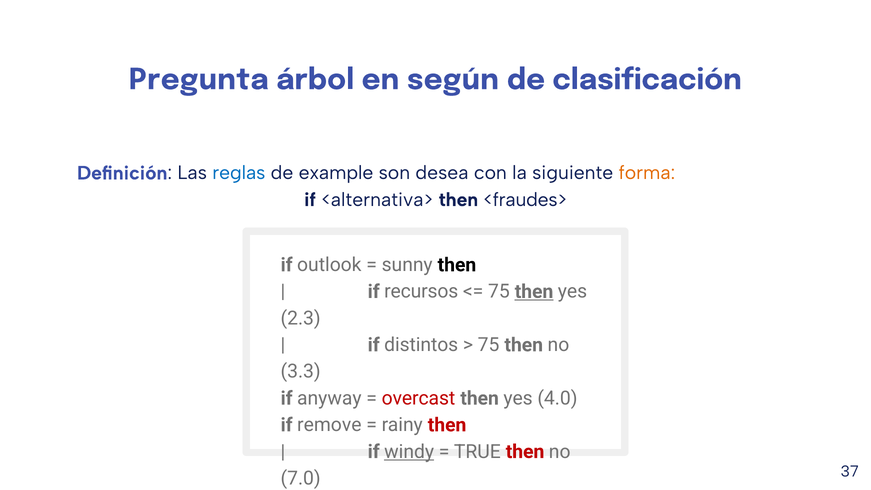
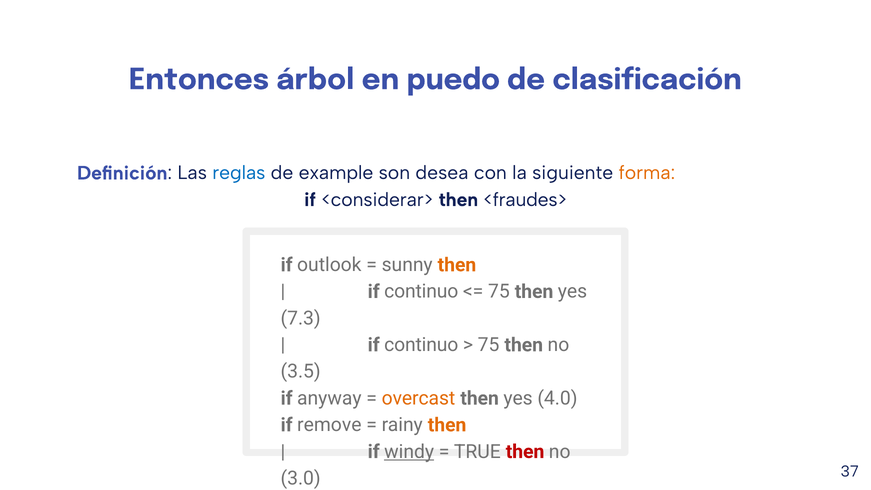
Pregunta: Pregunta -> Entonces
según: según -> puedo
<alternativa>: <alternativa> -> <considerar>
then at (457, 265) colour: black -> orange
recursos at (421, 292): recursos -> continuo
then at (534, 292) underline: present -> none
2.3: 2.3 -> 7.3
distintos at (421, 345): distintos -> continuo
3.3: 3.3 -> 3.5
overcast colour: red -> orange
then at (447, 425) colour: red -> orange
7.0 at (301, 478): 7.0 -> 3.0
